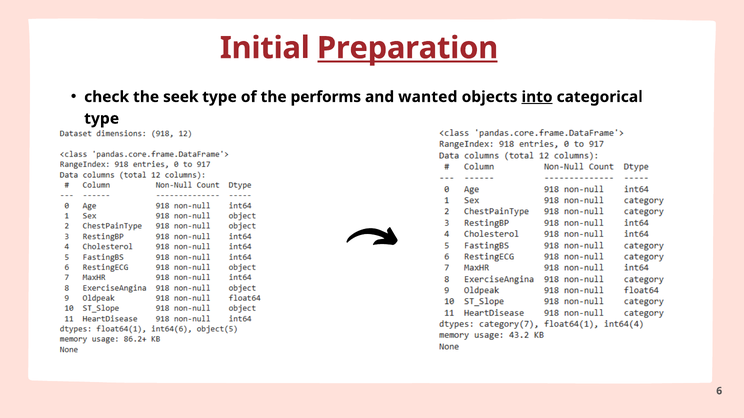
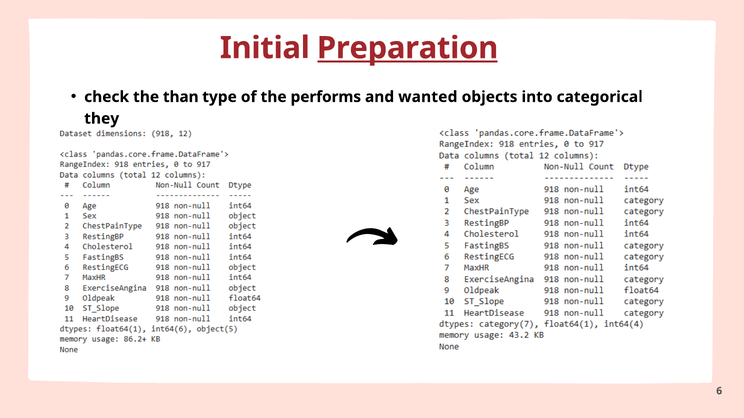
seek: seek -> than
into underline: present -> none
type at (102, 119): type -> they
